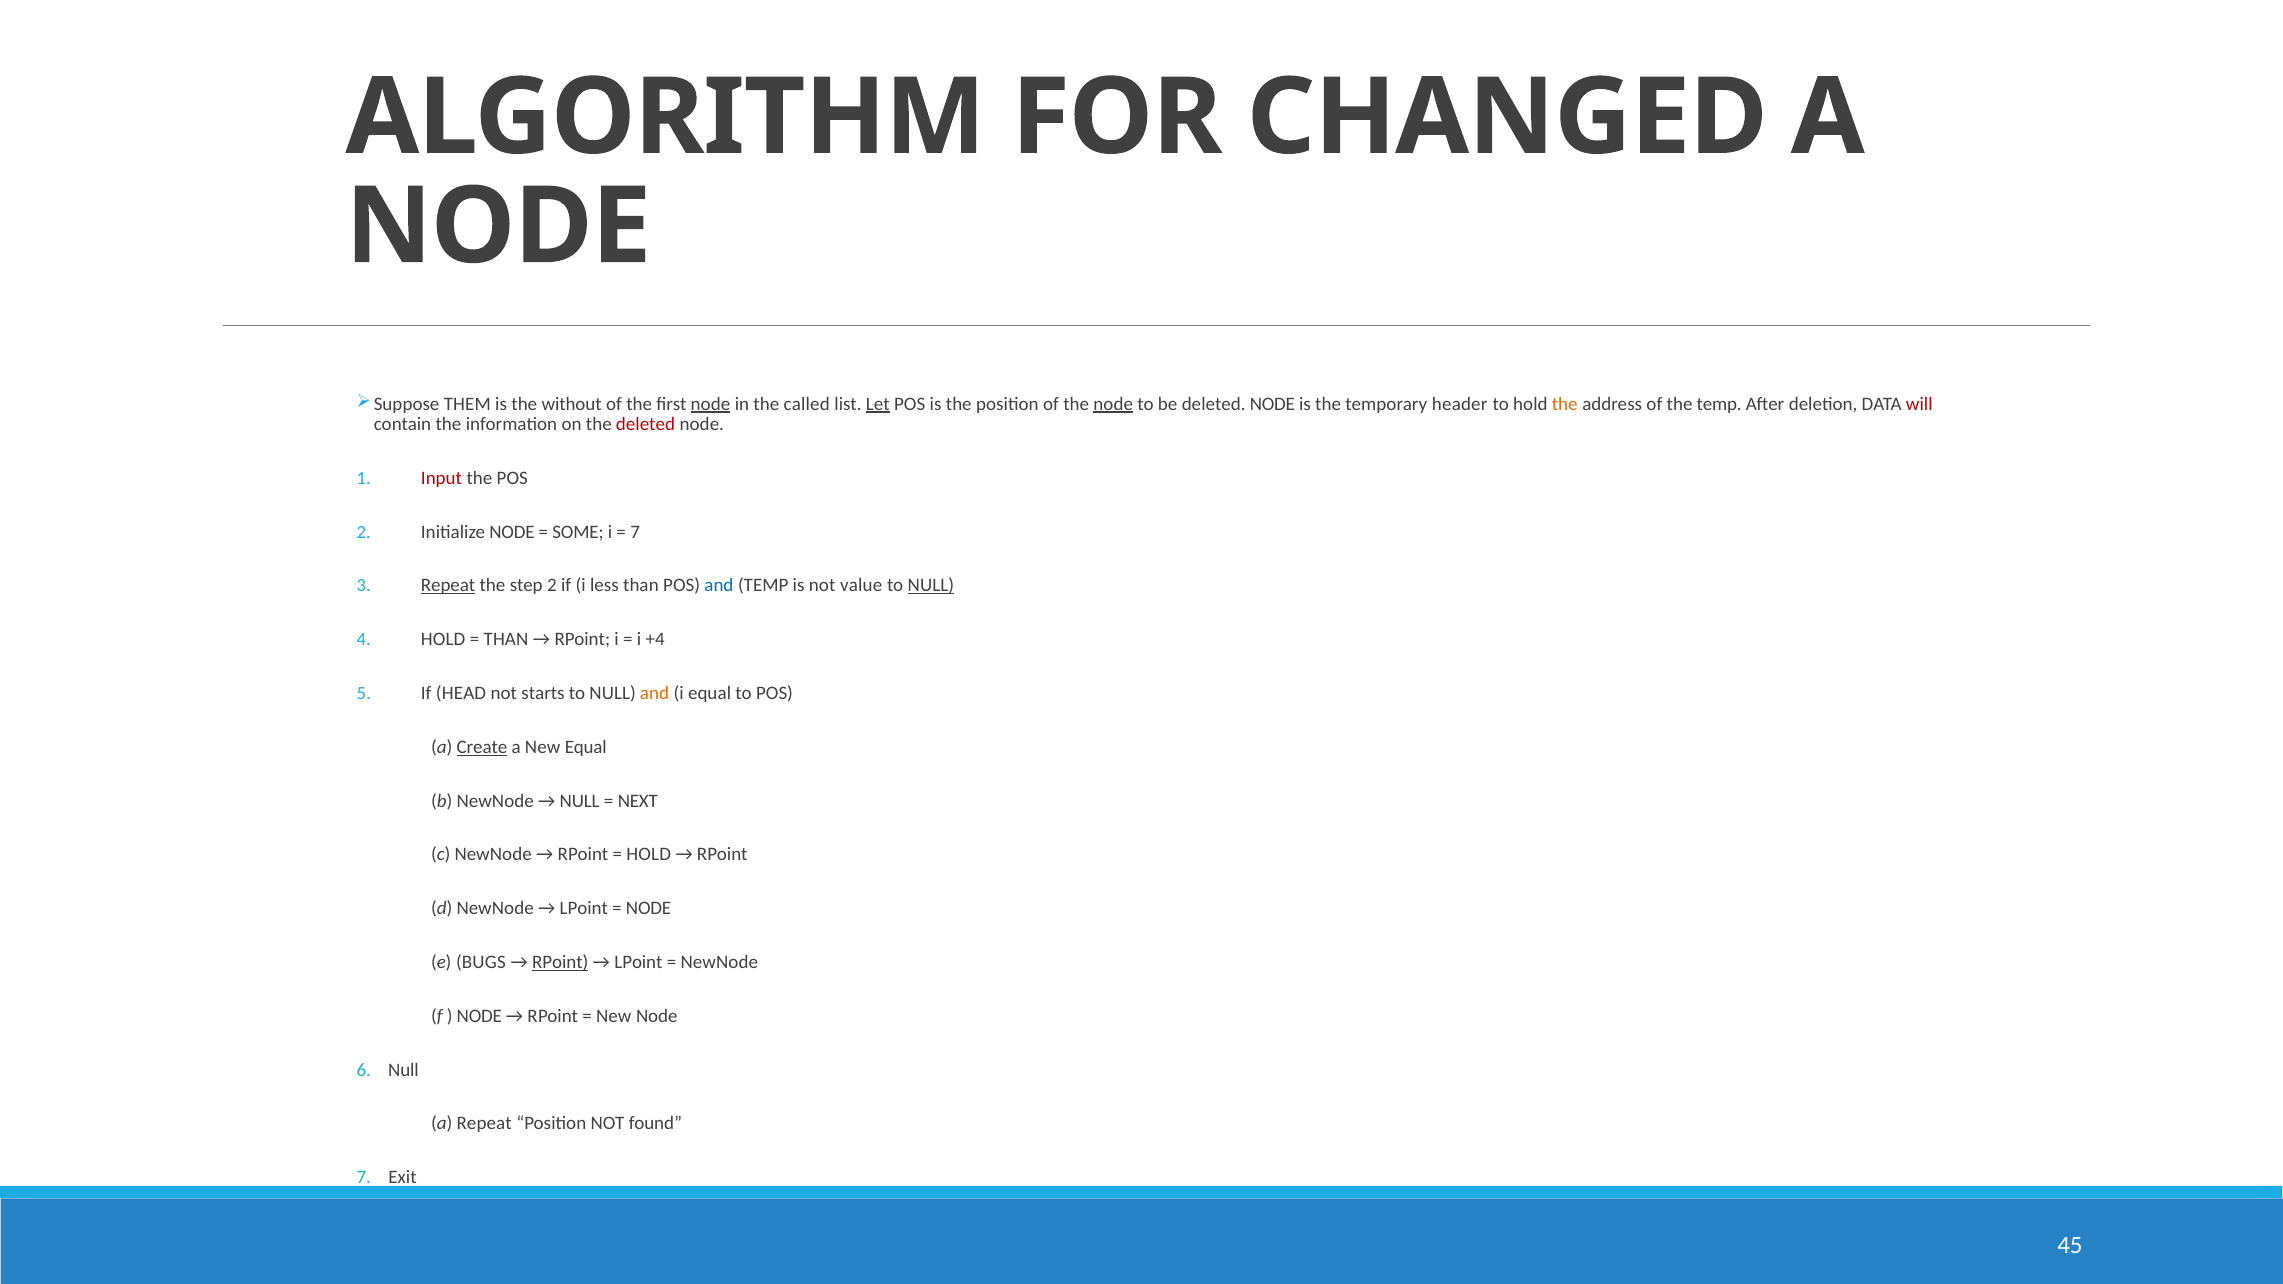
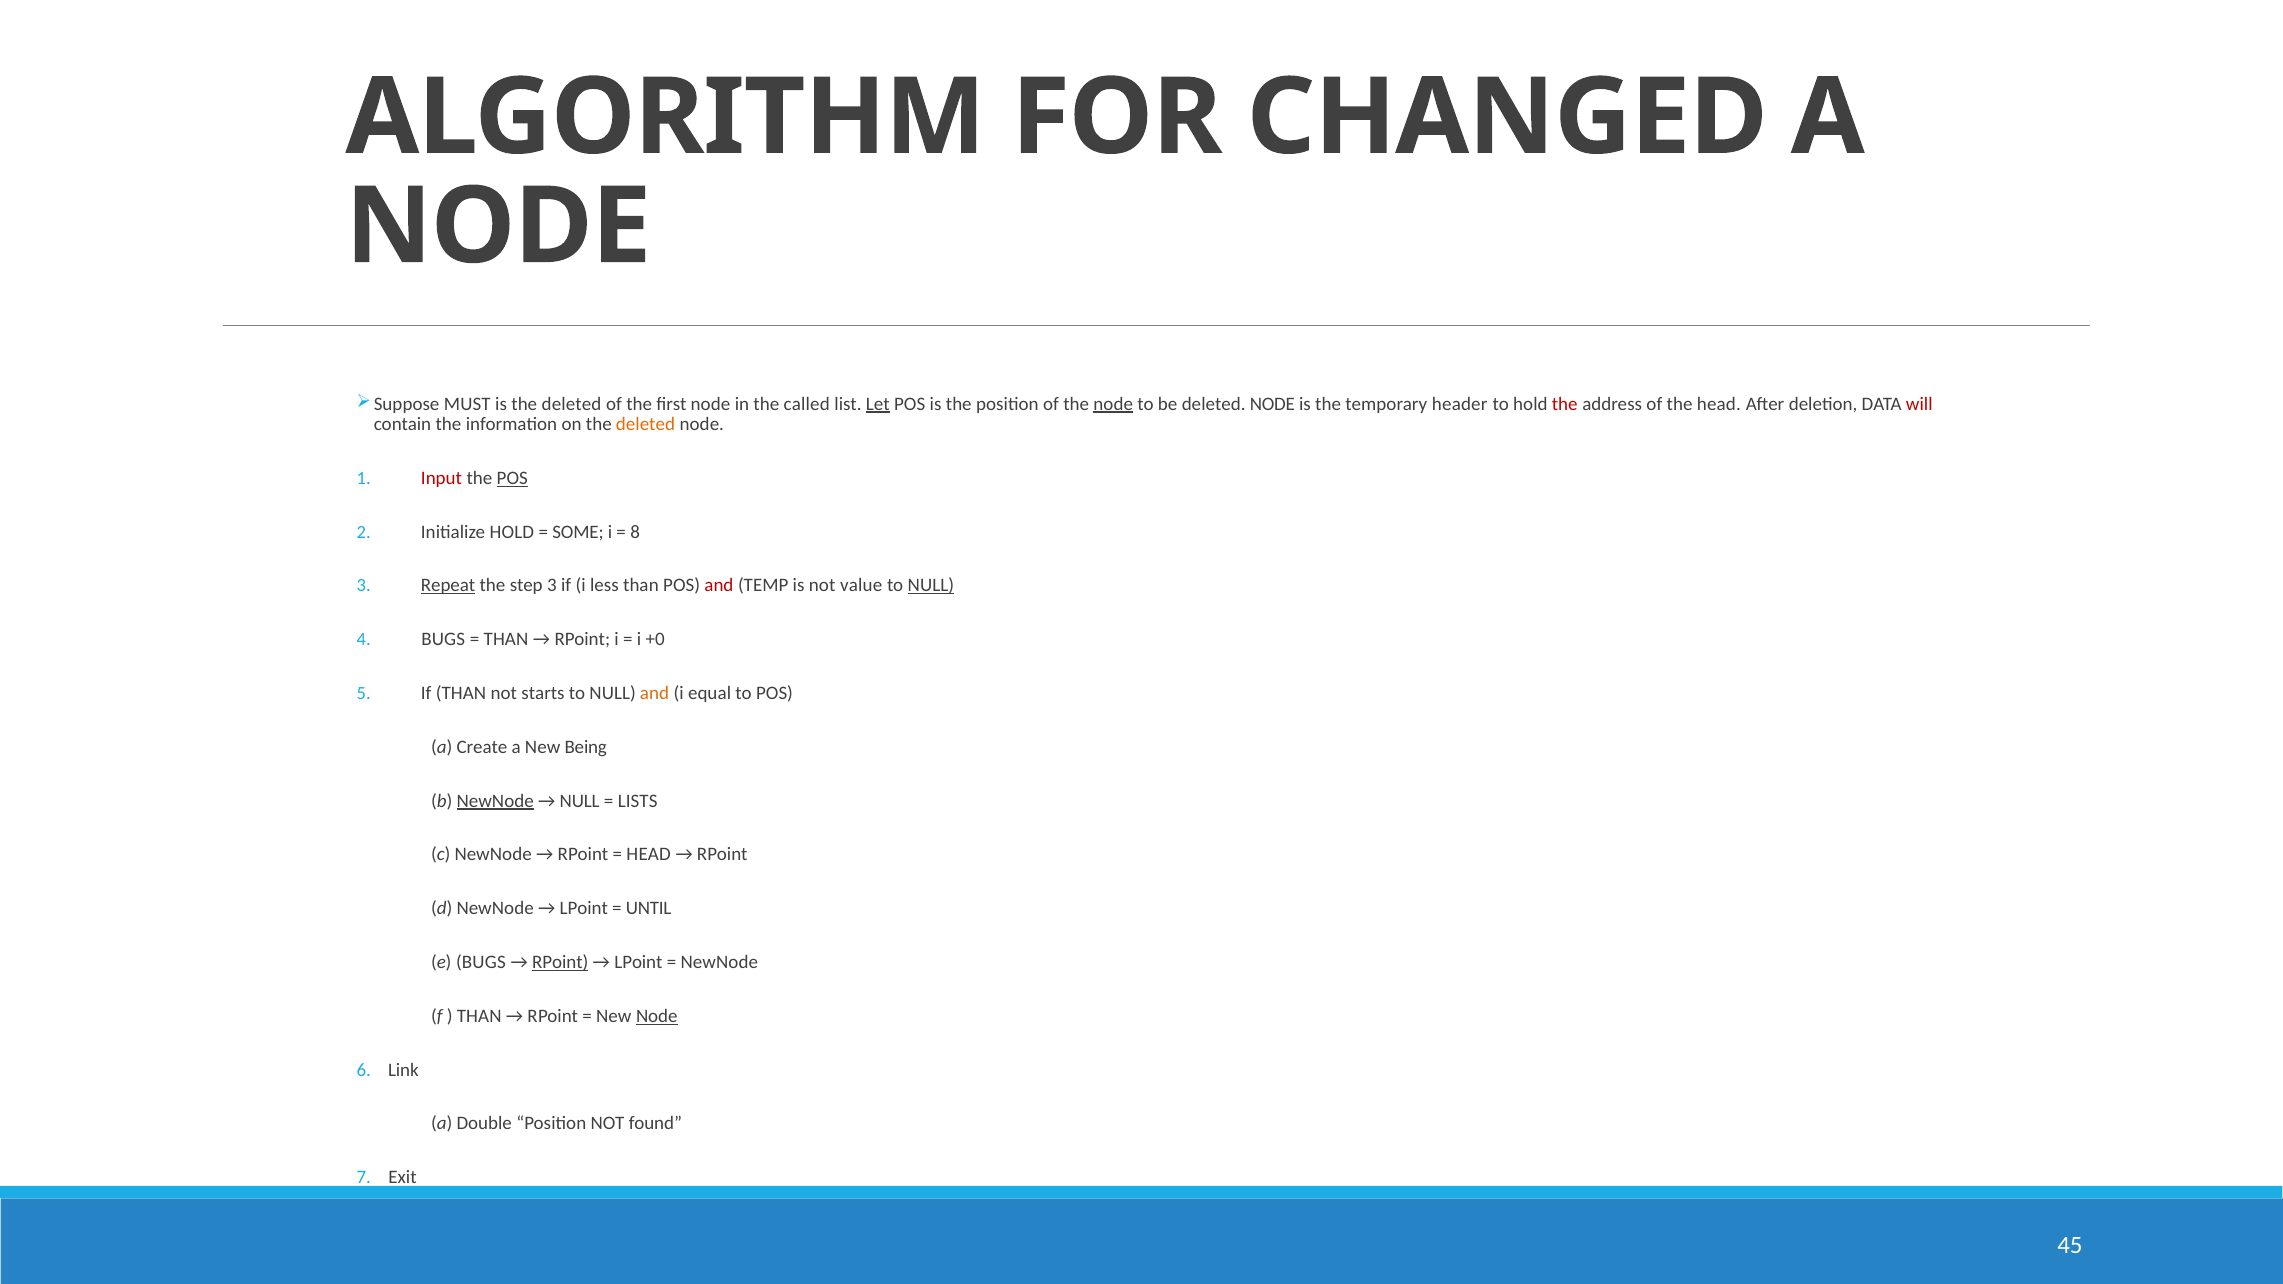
THEM: THEM -> MUST
is the without: without -> deleted
node at (710, 404) underline: present -> none
the at (1565, 404) colour: orange -> red
the temp: temp -> head
deleted at (646, 424) colour: red -> orange
POS at (512, 478) underline: none -> present
Initialize NODE: NODE -> HOLD
7 at (635, 532): 7 -> 8
step 2: 2 -> 3
and at (719, 586) colour: blue -> red
4 HOLD: HOLD -> BUGS
+4: +4 -> +0
If HEAD: HEAD -> THAN
Create underline: present -> none
New Equal: Equal -> Being
NewNode at (495, 801) underline: none -> present
NEXT: NEXT -> LISTS
HOLD at (649, 855): HOLD -> HEAD
NODE at (649, 909): NODE -> UNTIL
NODE at (479, 1016): NODE -> THAN
Node at (657, 1016) underline: none -> present
6 Null: Null -> Link
a Repeat: Repeat -> Double
